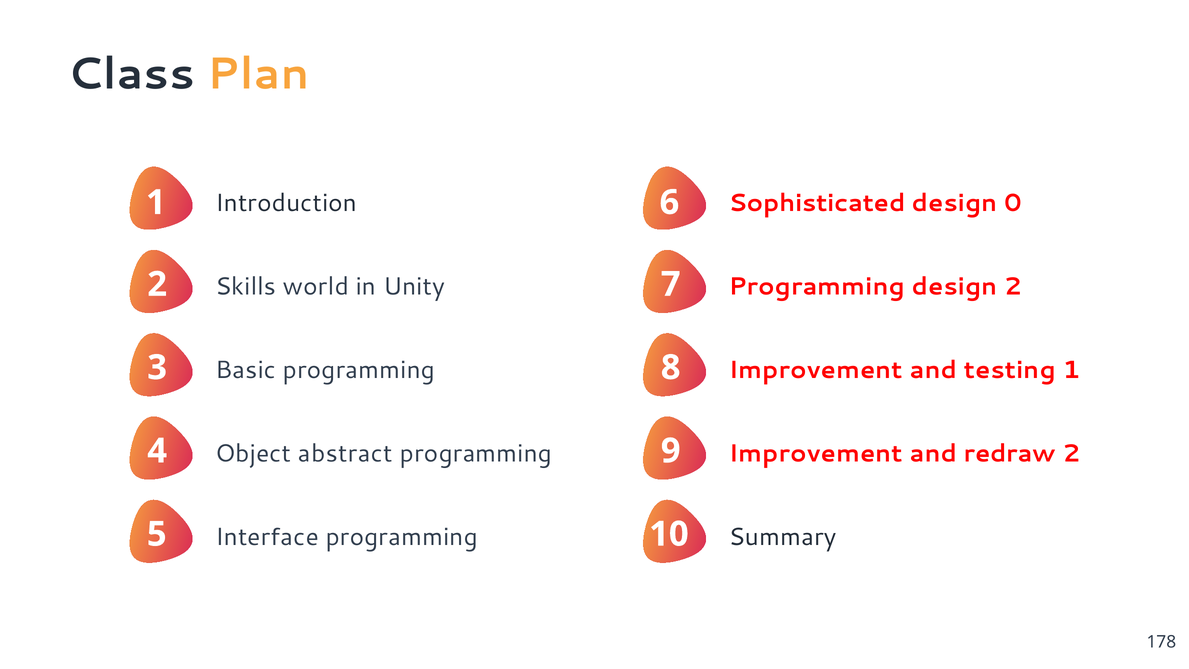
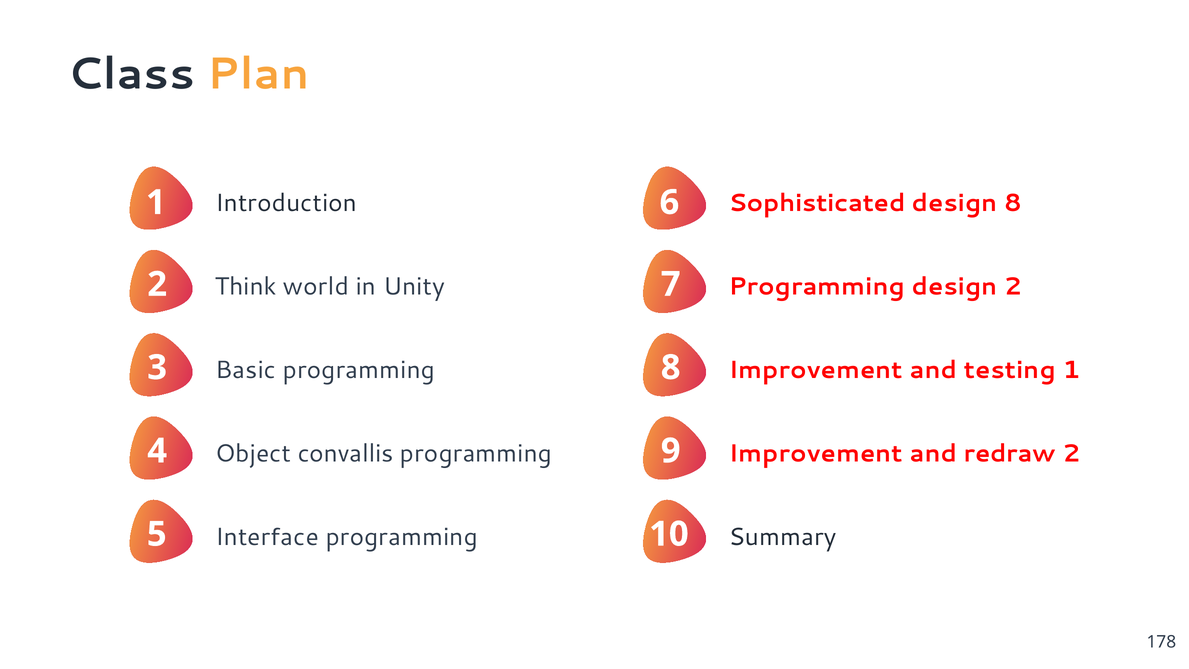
design 0: 0 -> 8
Skills: Skills -> Think
abstract: abstract -> convallis
